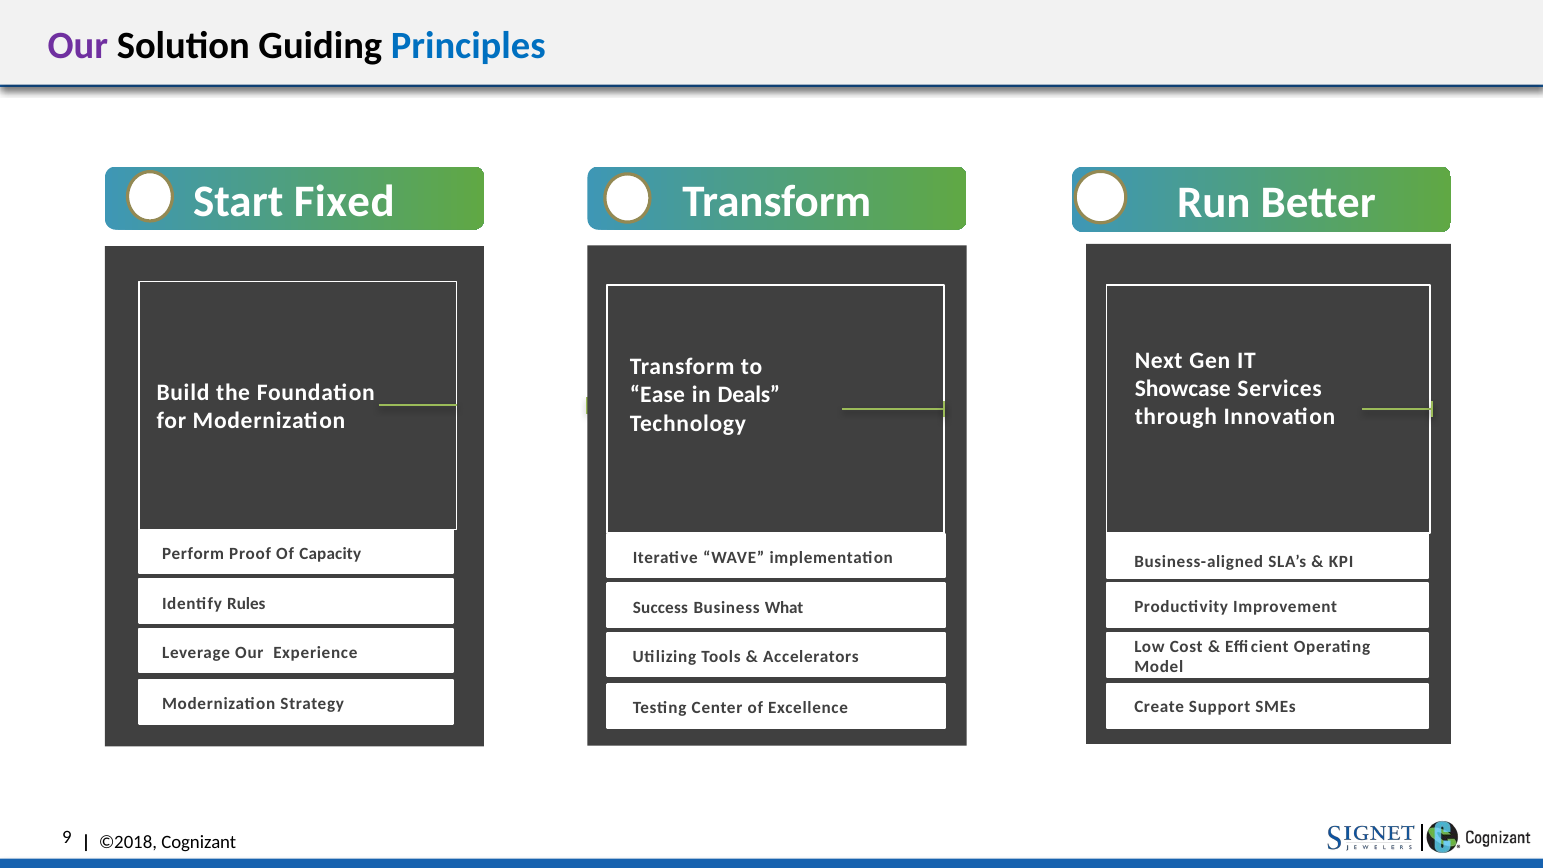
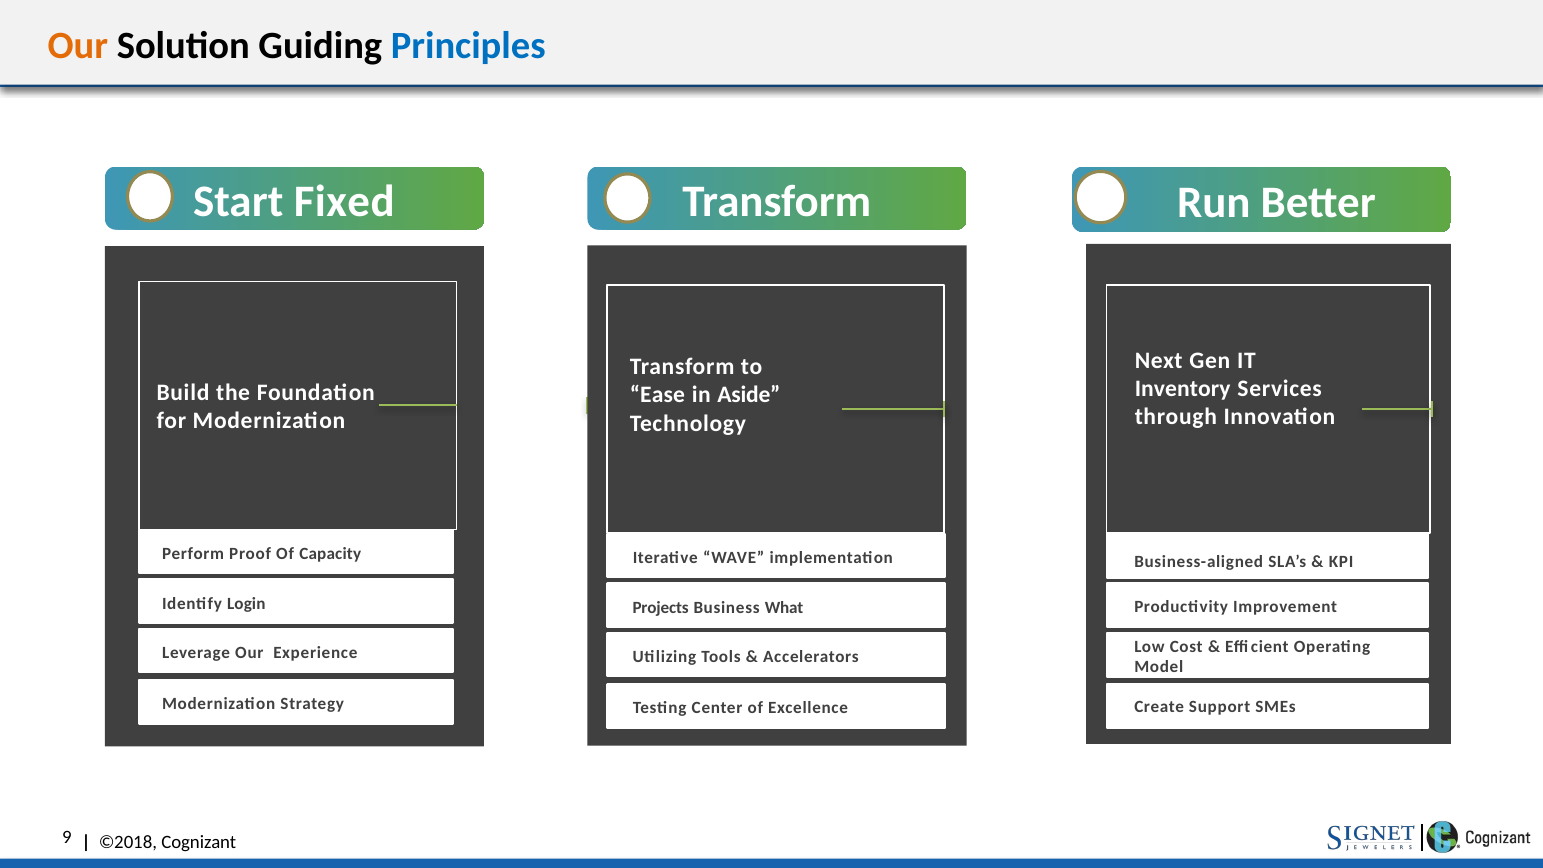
Our at (78, 46) colour: purple -> orange
Showcase: Showcase -> Inventory
Deals: Deals -> Aside
Rules: Rules -> Login
Success: Success -> Projects
